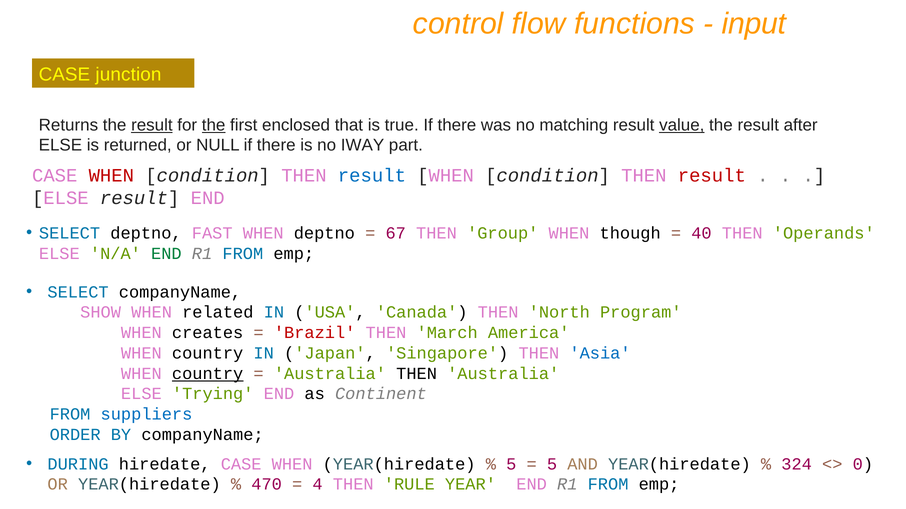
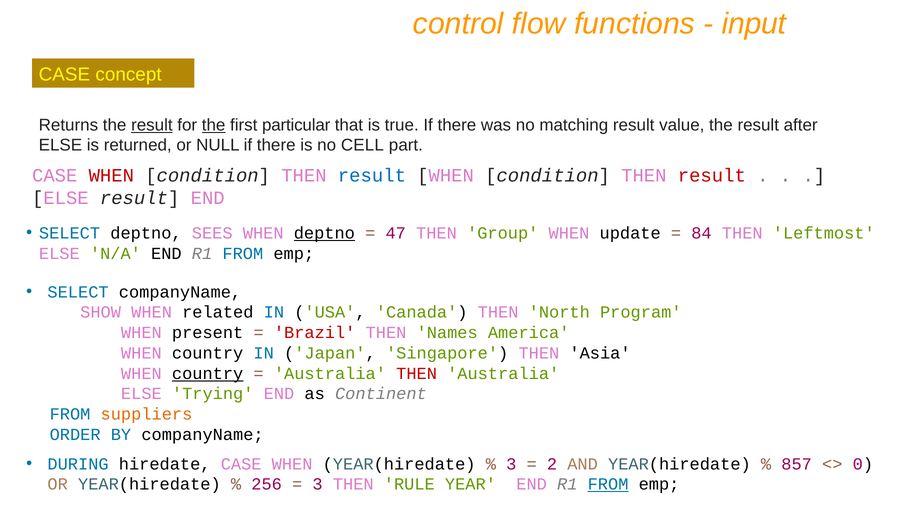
junction: junction -> concept
enclosed: enclosed -> particular
value underline: present -> none
IWAY: IWAY -> CELL
FAST: FAST -> SEES
deptno at (324, 234) underline: none -> present
67: 67 -> 47
though: though -> update
40: 40 -> 84
Operands: Operands -> Leftmost
END at (166, 254) colour: green -> black
creates: creates -> present
March: March -> Names
Asia colour: blue -> black
THEN at (417, 374) colour: black -> red
suppliers colour: blue -> orange
5 at (511, 465): 5 -> 3
5 at (552, 465): 5 -> 2
324: 324 -> 857
470: 470 -> 256
4 at (318, 485): 4 -> 3
FROM at (608, 485) underline: none -> present
